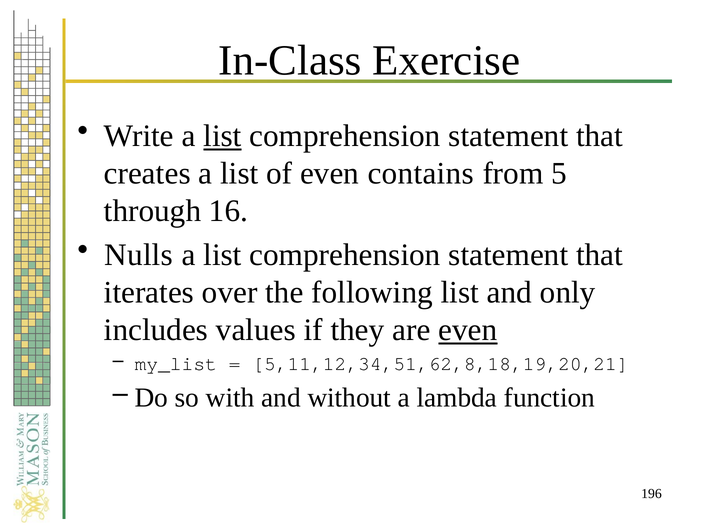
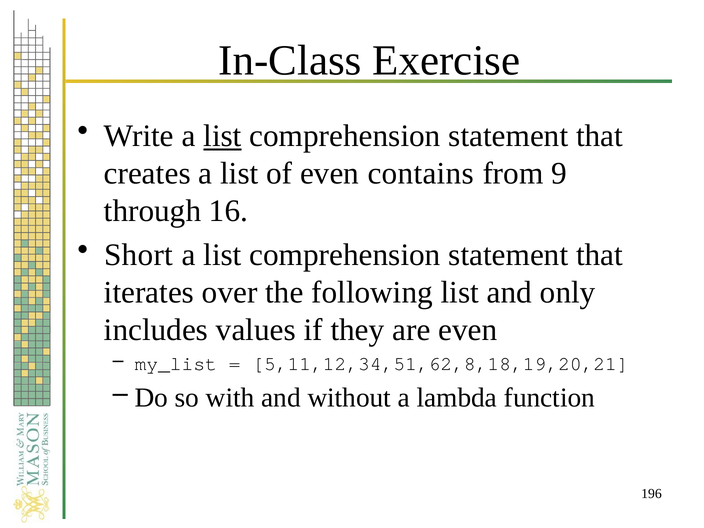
5: 5 -> 9
Nulls: Nulls -> Short
even at (468, 330) underline: present -> none
